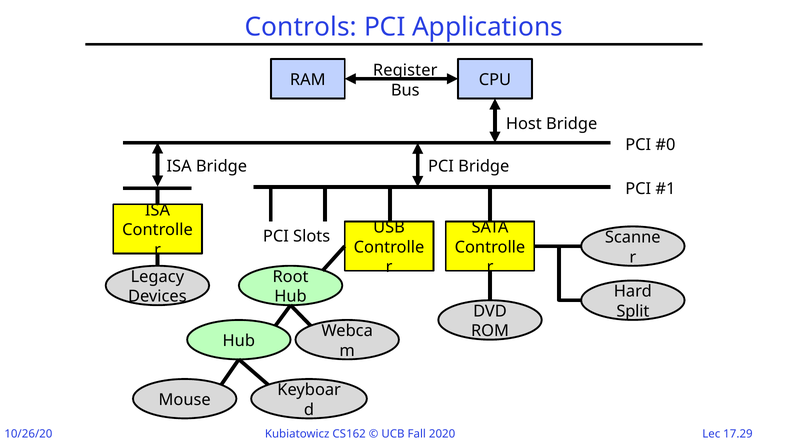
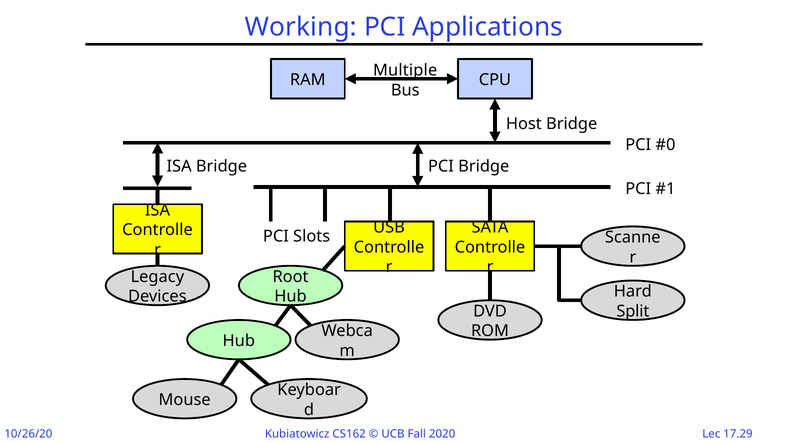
Controls: Controls -> Working
Register: Register -> Multiple
